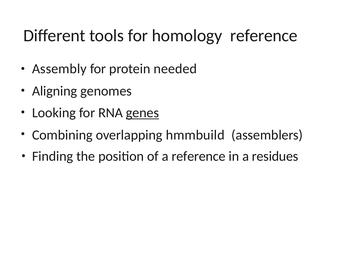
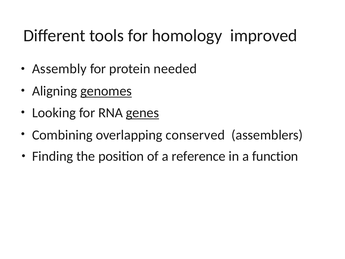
homology reference: reference -> improved
genomes underline: none -> present
hmmbuild: hmmbuild -> conserved
residues: residues -> function
